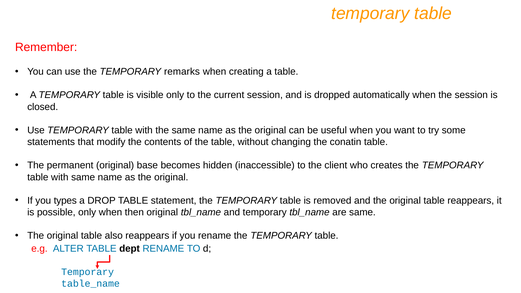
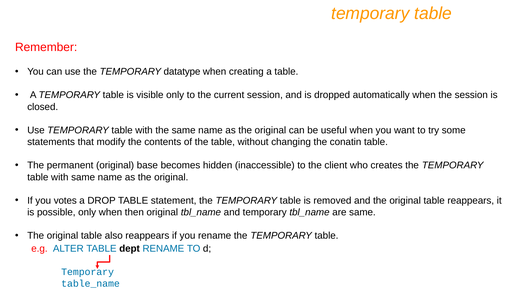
remarks: remarks -> datatype
types: types -> votes
